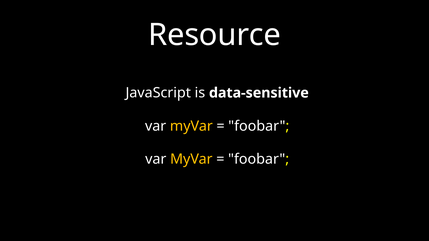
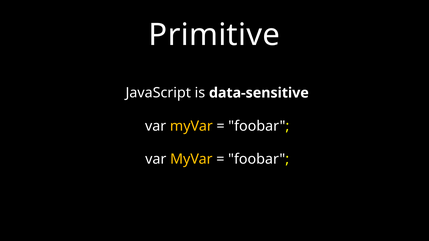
Resource: Resource -> Primitive
